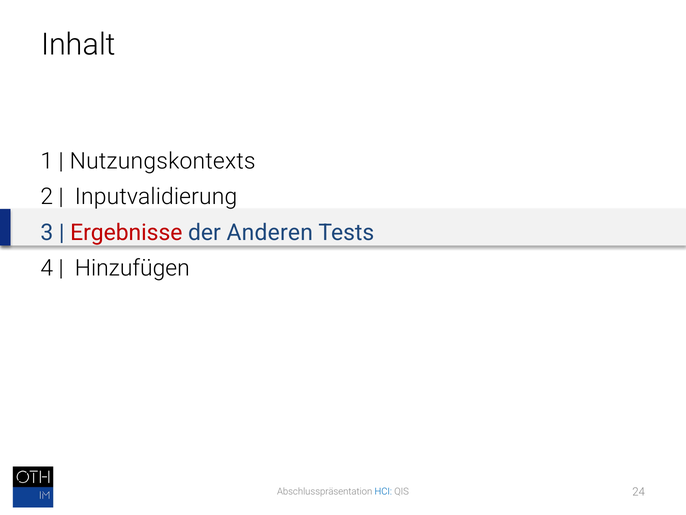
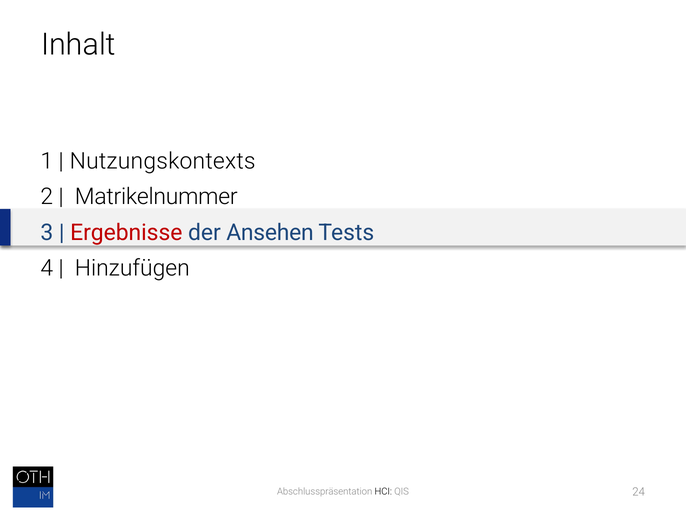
Inputvalidierung: Inputvalidierung -> Matrikelnummer
Anderen: Anderen -> Ansehen
HCI colour: blue -> black
